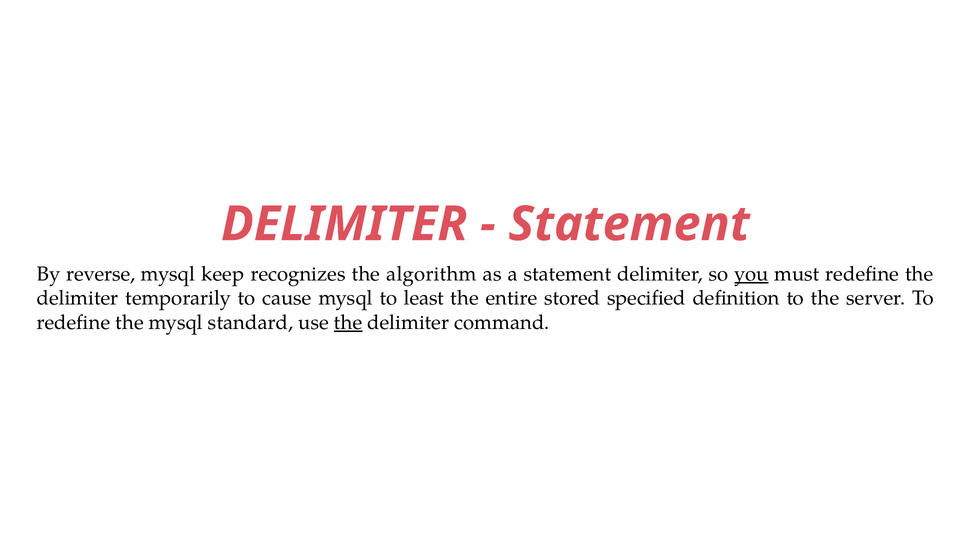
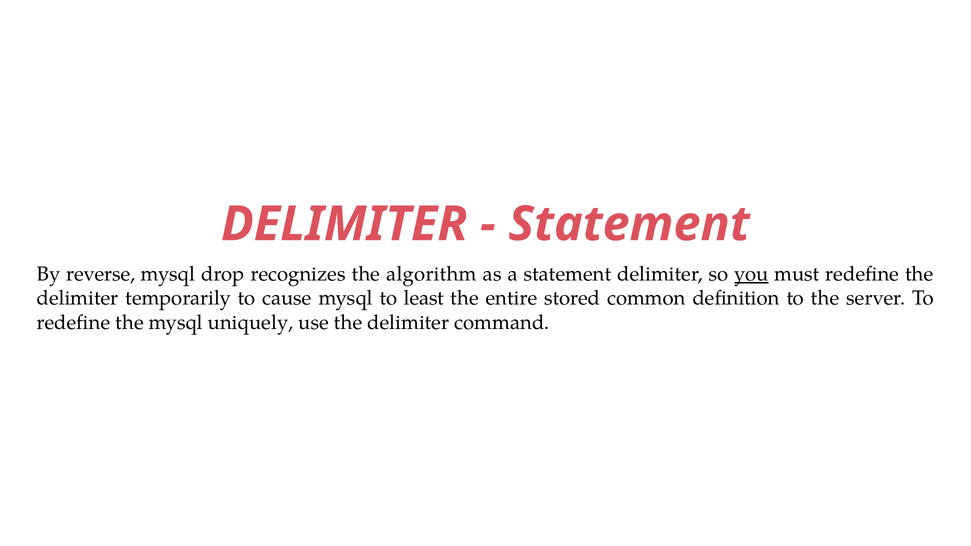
keep: keep -> drop
specified: specified -> common
standard: standard -> uniquely
the at (348, 323) underline: present -> none
